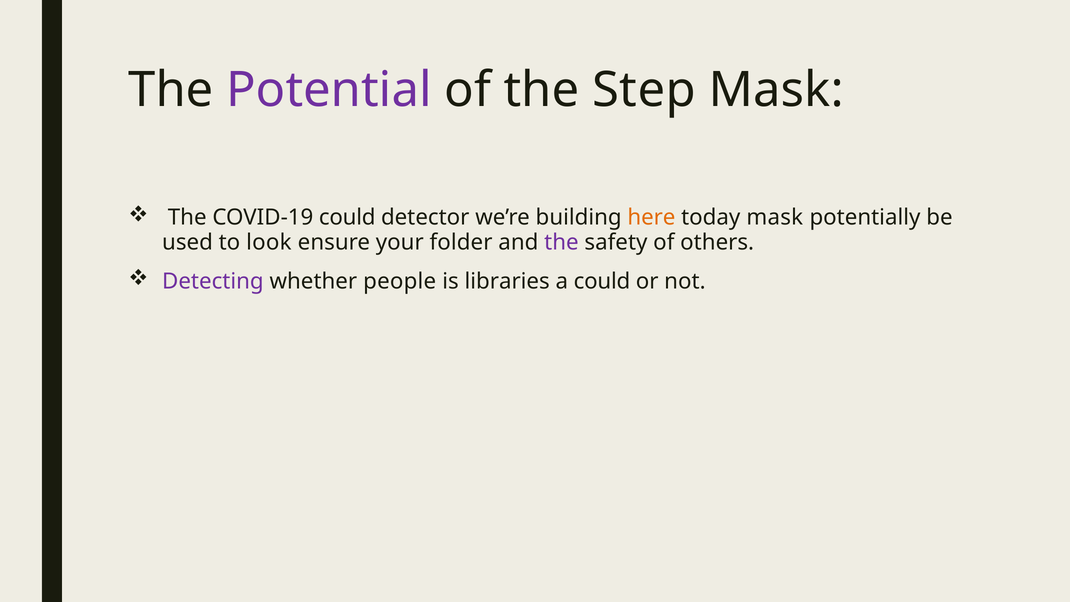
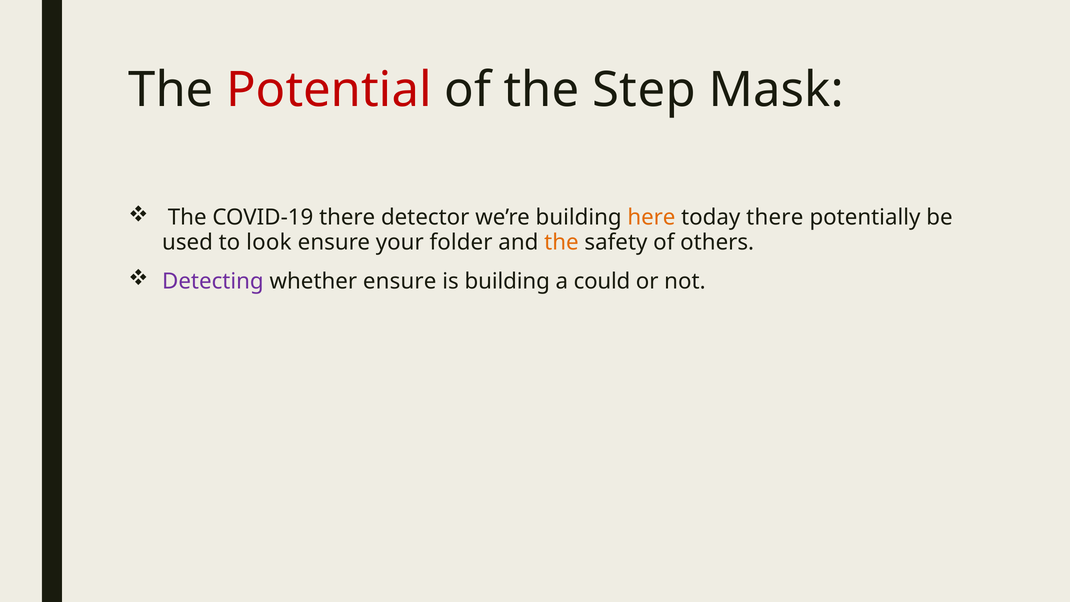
Potential colour: purple -> red
COVID-19 could: could -> there
today mask: mask -> there
the at (561, 243) colour: purple -> orange
whether people: people -> ensure
is libraries: libraries -> building
